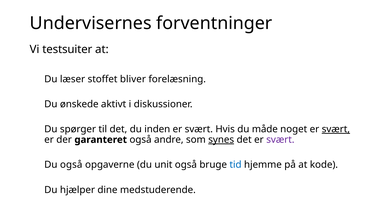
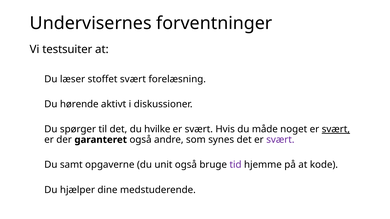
stoffet bliver: bliver -> svært
ønskede: ønskede -> hørende
inden: inden -> hvilke
synes underline: present -> none
Du også: også -> samt
tid colour: blue -> purple
